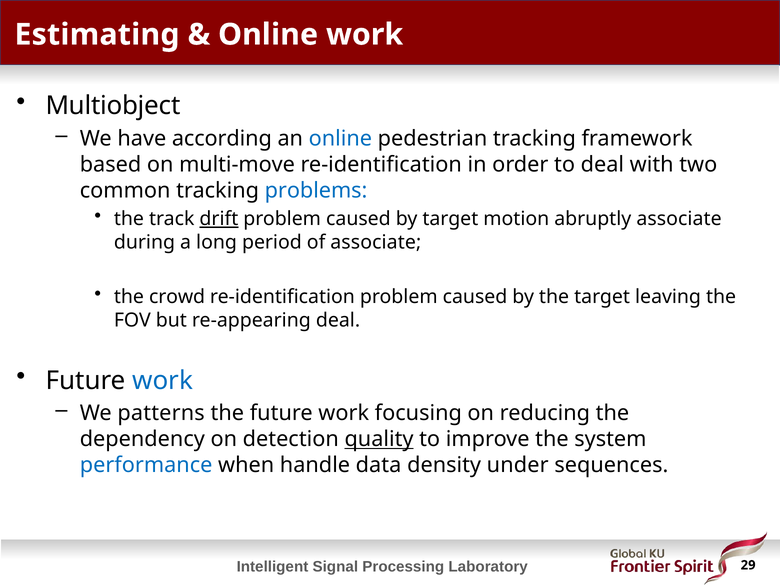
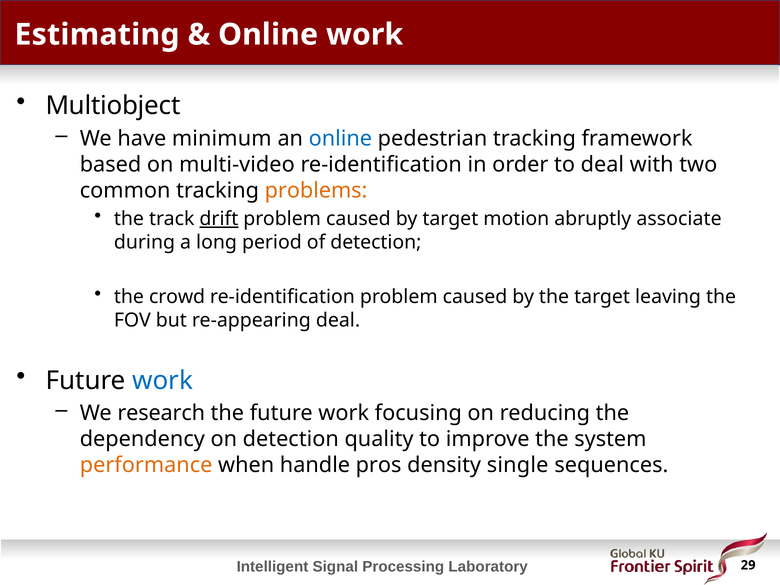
according: according -> minimum
multi-move: multi-move -> multi-video
problems colour: blue -> orange
of associate: associate -> detection
patterns: patterns -> research
quality underline: present -> none
performance colour: blue -> orange
data: data -> pros
under: under -> single
